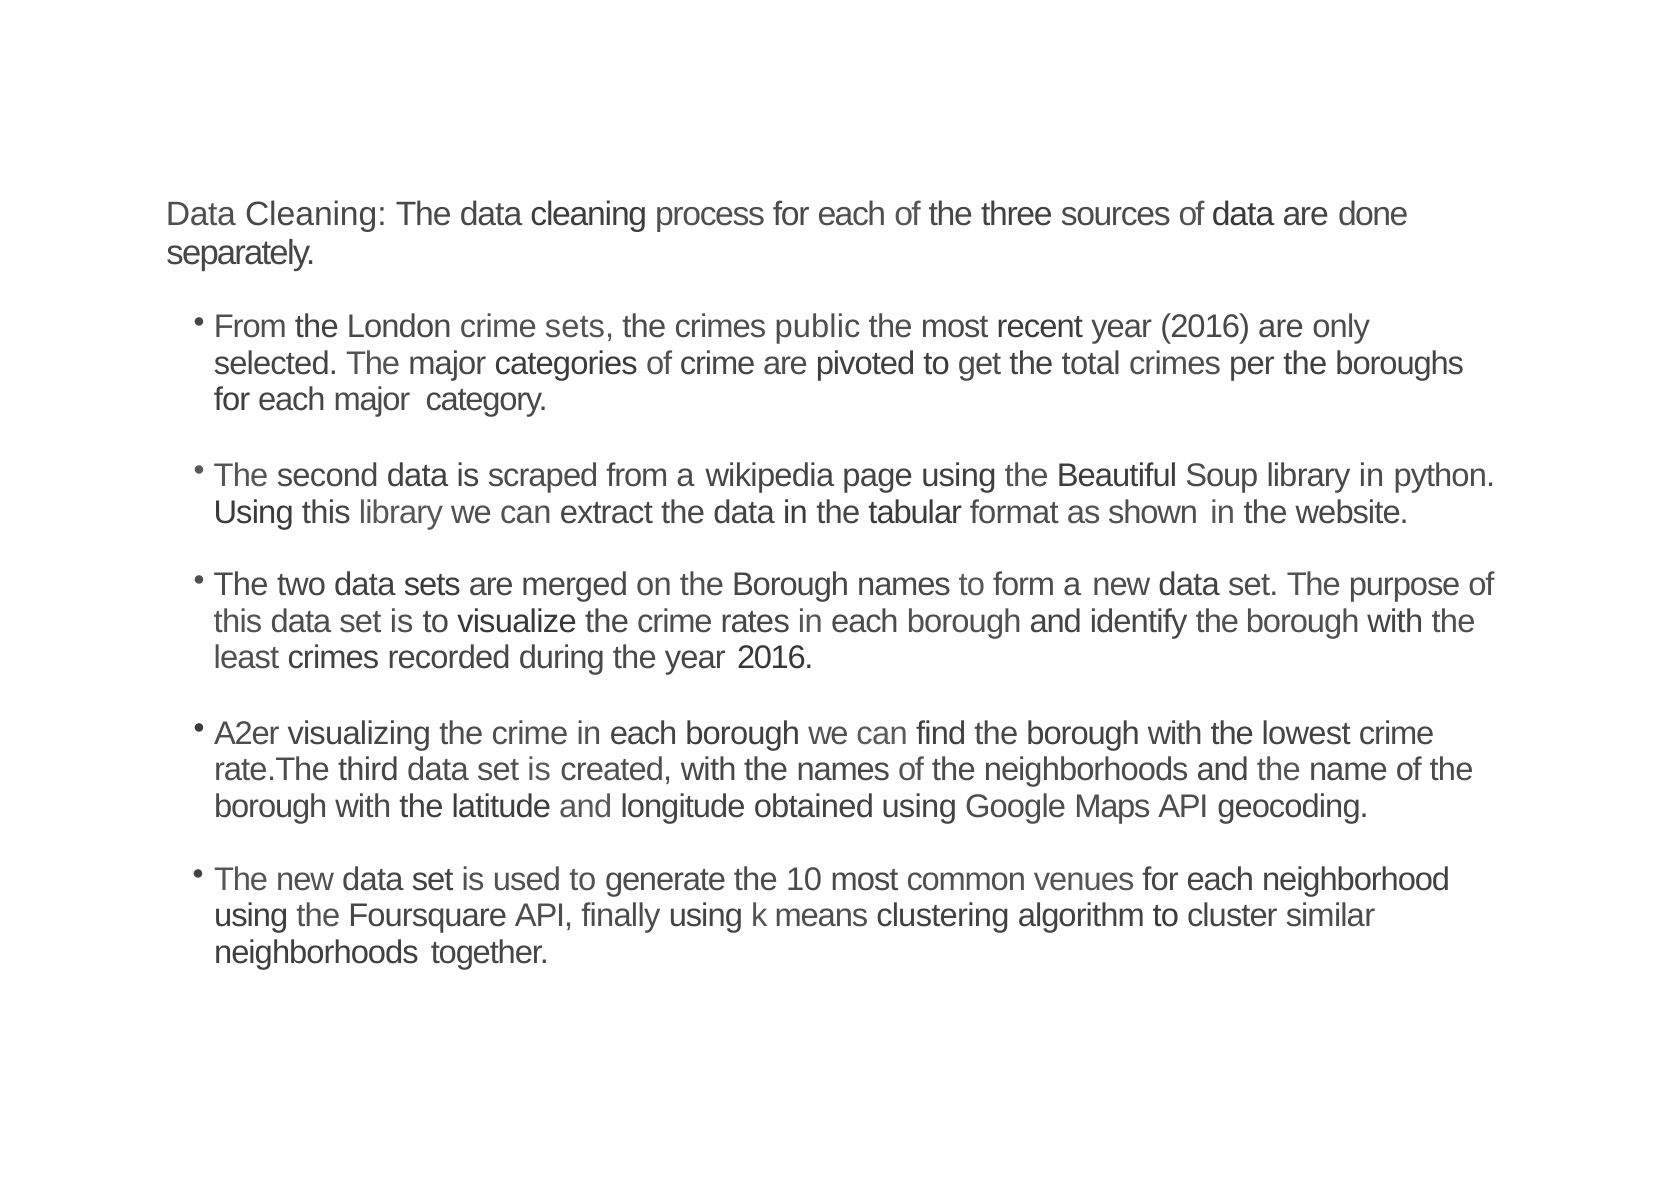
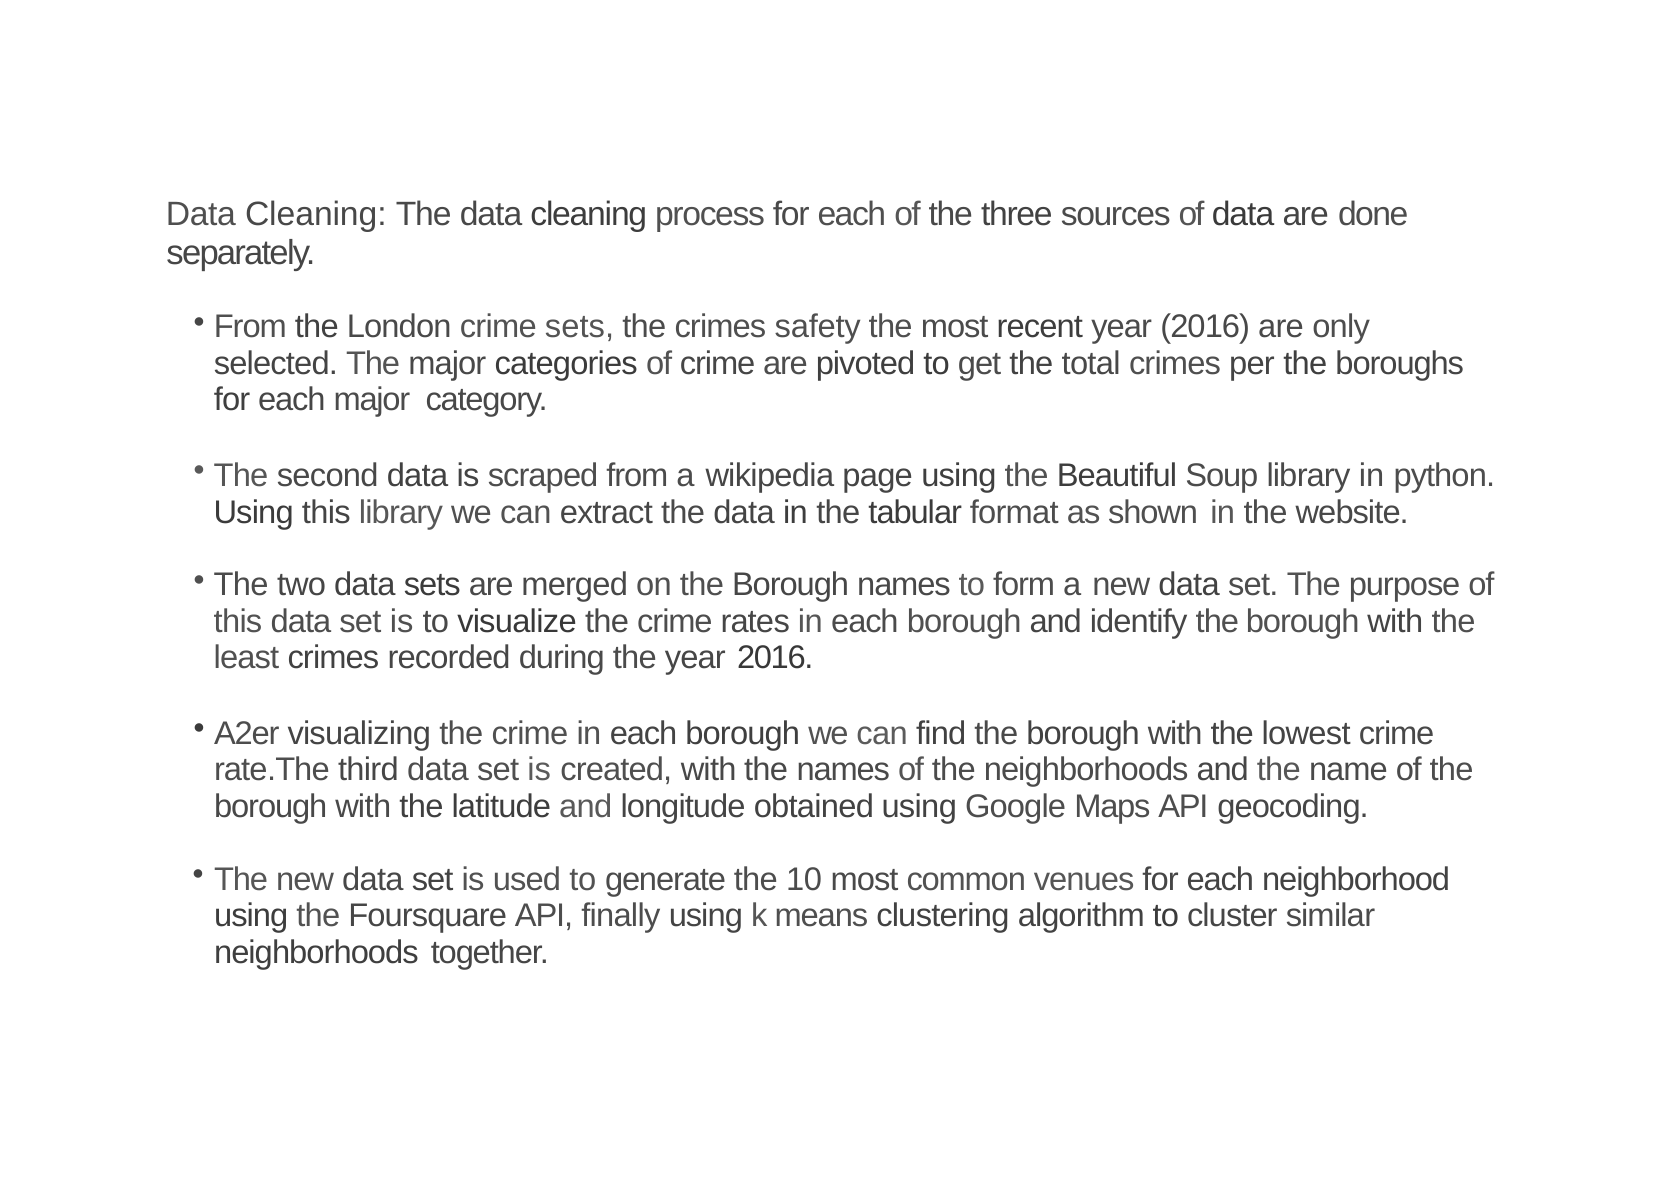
public: public -> safety
